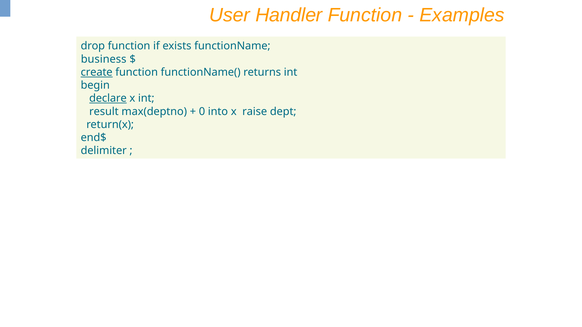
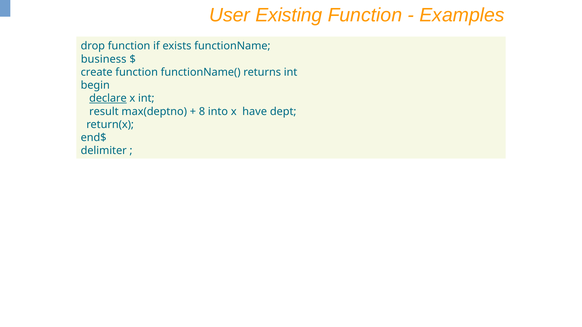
Handler: Handler -> Existing
create underline: present -> none
0: 0 -> 8
raise: raise -> have
